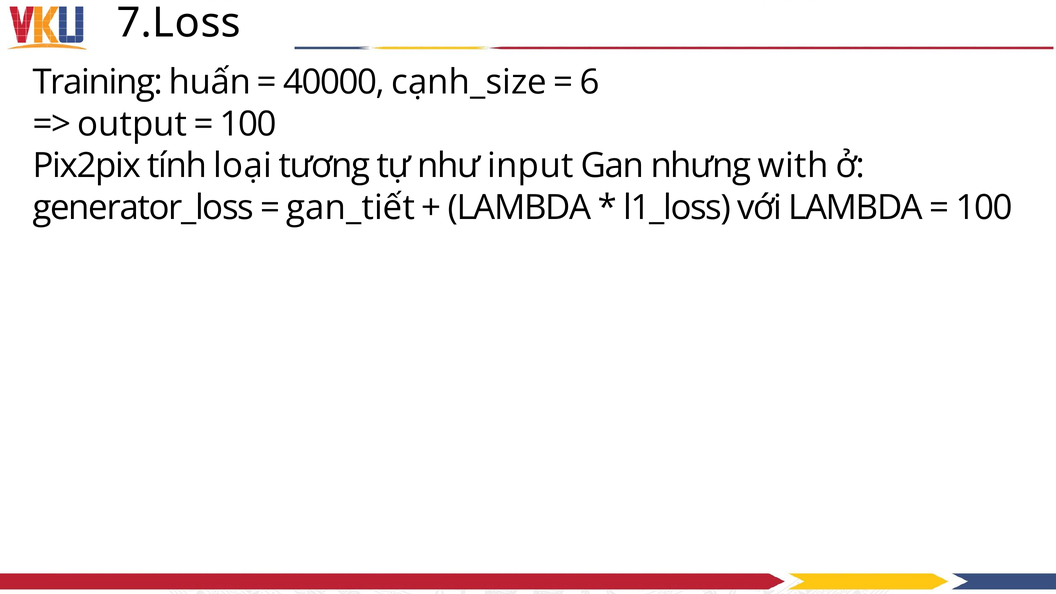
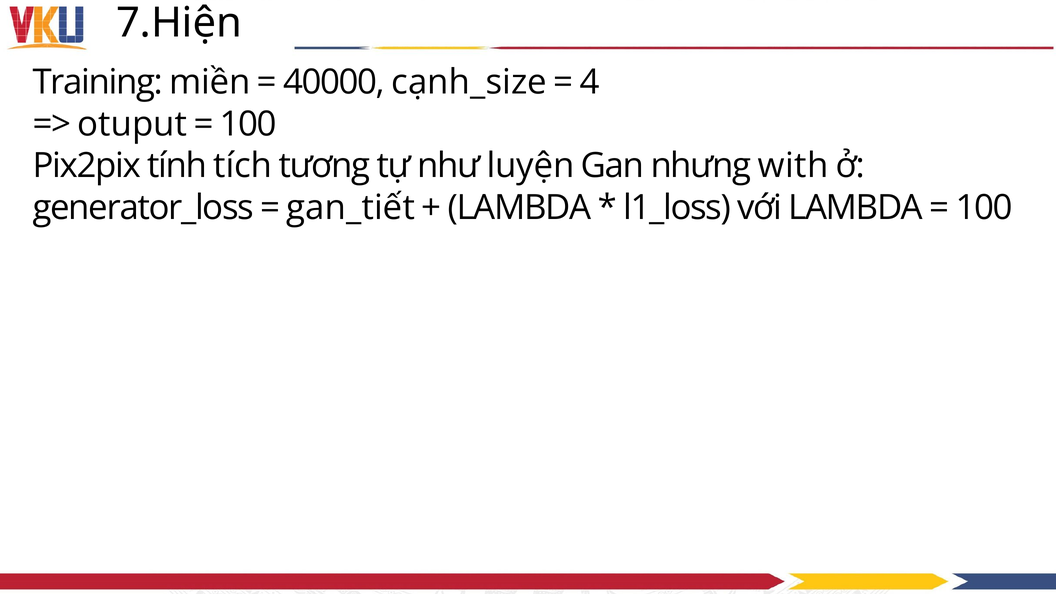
7.Loss: 7.Loss -> 7.Hiện
huấn: huấn -> miền
6: 6 -> 4
output: output -> otuput
loại: loại -> tích
input: input -> luyện
